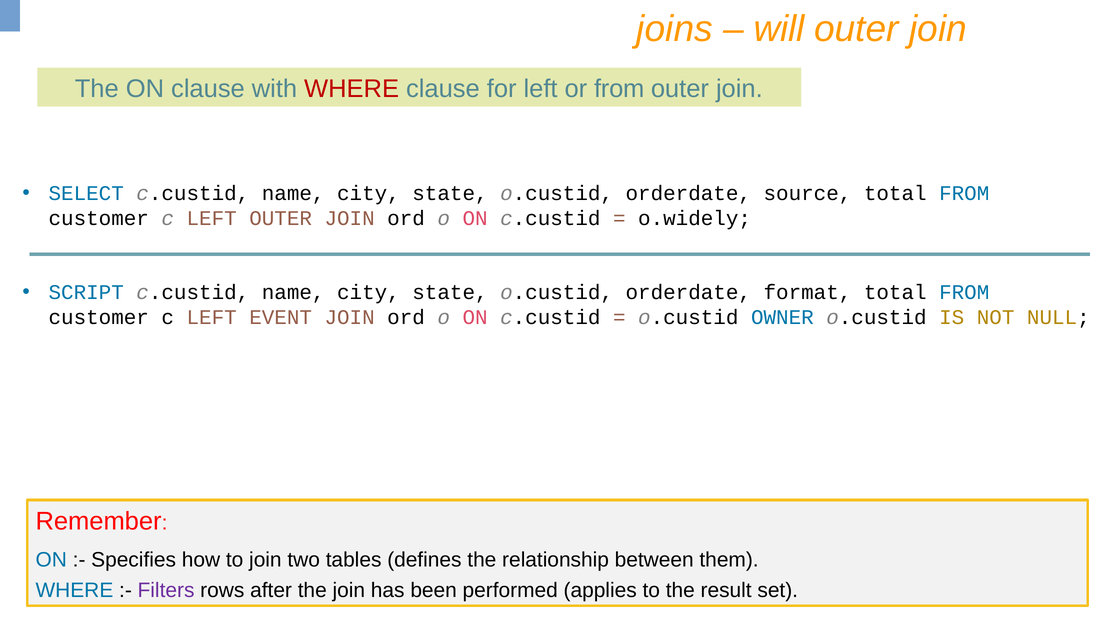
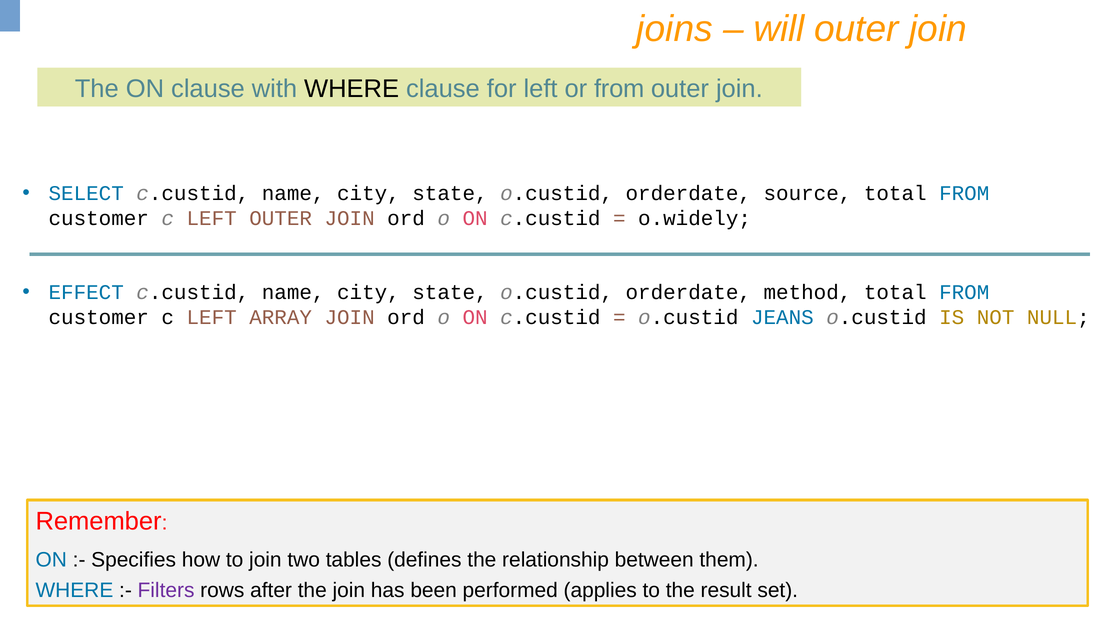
WHERE at (352, 89) colour: red -> black
SCRIPT: SCRIPT -> EFFECT
format: format -> method
EVENT: EVENT -> ARRAY
OWNER: OWNER -> JEANS
